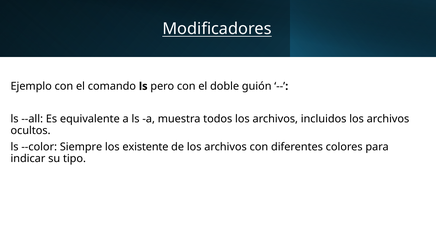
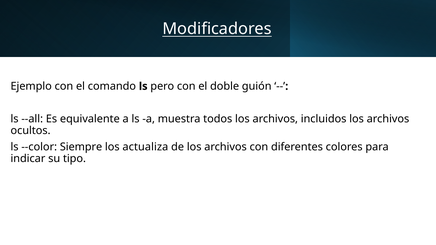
existente: existente -> actualiza
